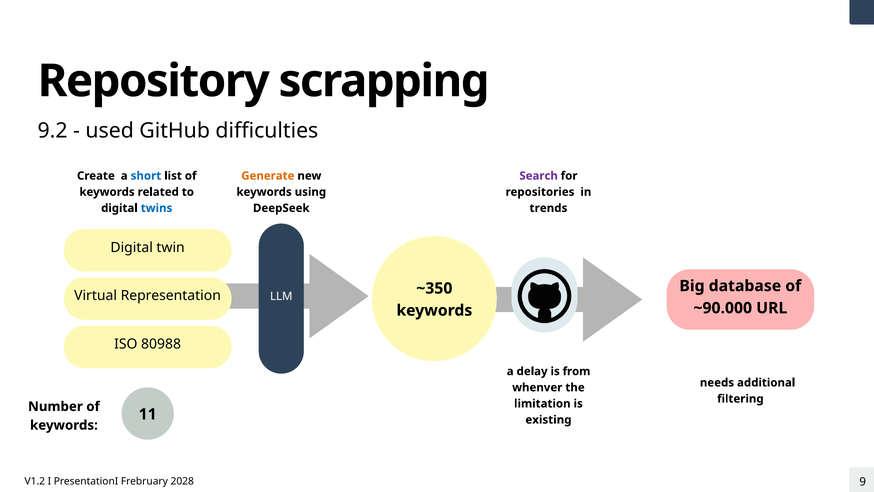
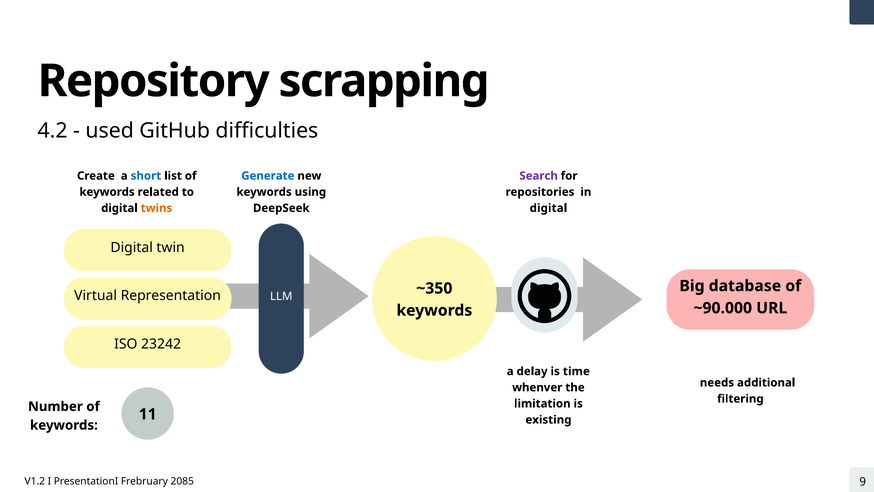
9.2: 9.2 -> 4.2
Generate colour: orange -> blue
twins colour: blue -> orange
trends at (548, 208): trends -> digital
80988: 80988 -> 23242
from: from -> time
2028: 2028 -> 2085
